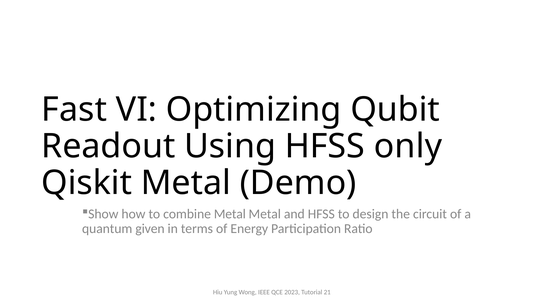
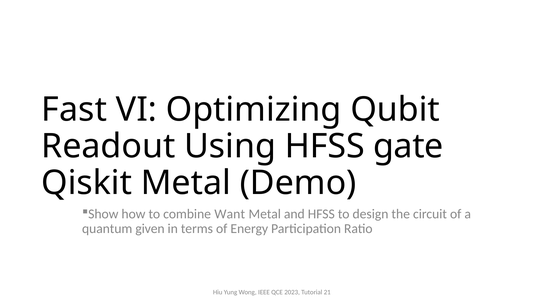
only: only -> gate
combine Metal: Metal -> Want
